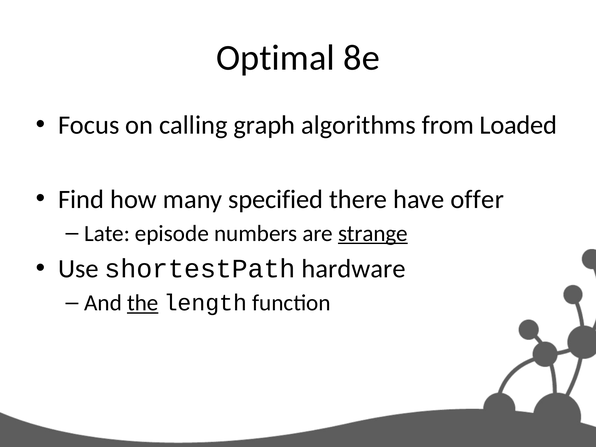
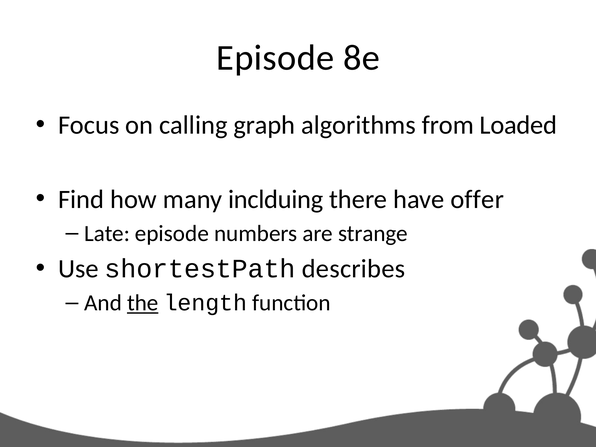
Optimal at (275, 58): Optimal -> Episode
specified: specified -> inclduing
strange underline: present -> none
hardware: hardware -> describes
